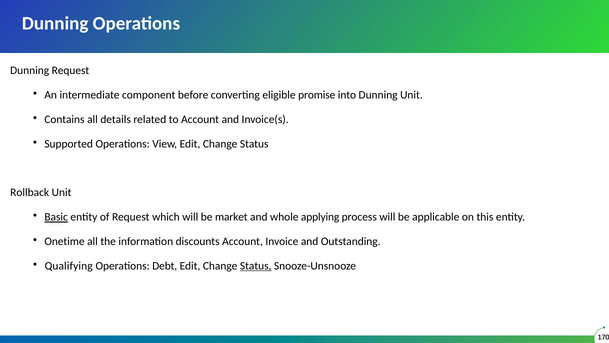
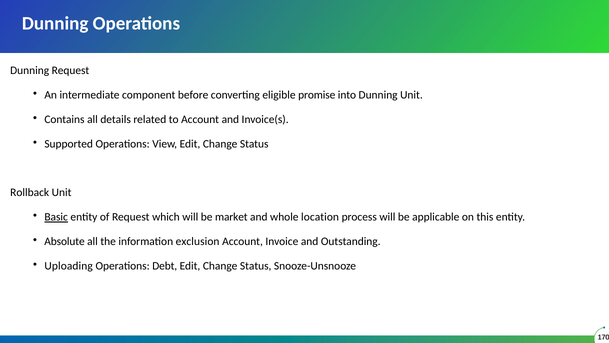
applying: applying -> location
Onetime: Onetime -> Absolute
discounts: discounts -> exclusion
Qualifying: Qualifying -> Uploading
Status at (256, 265) underline: present -> none
